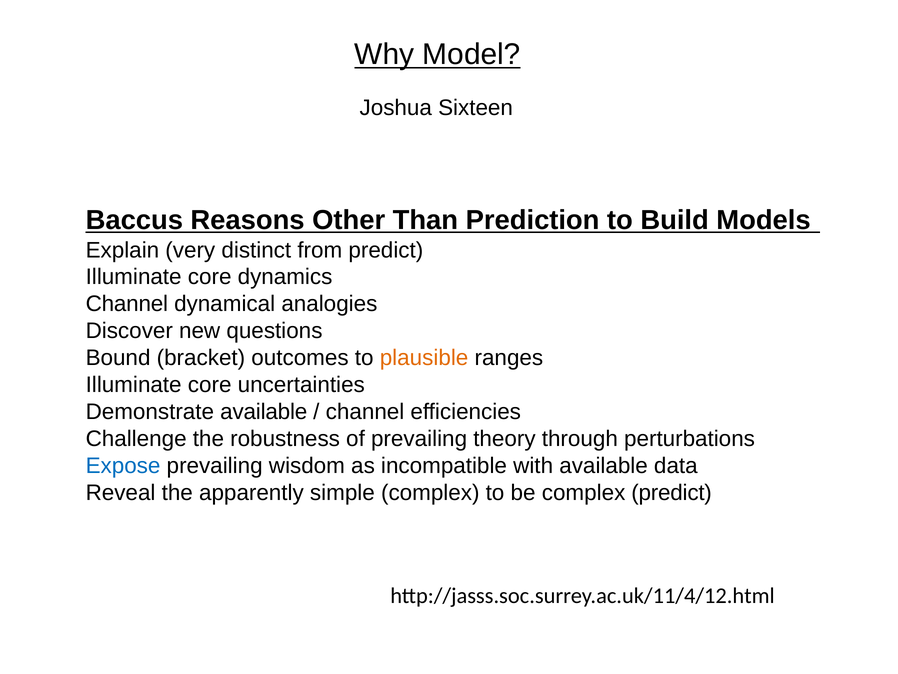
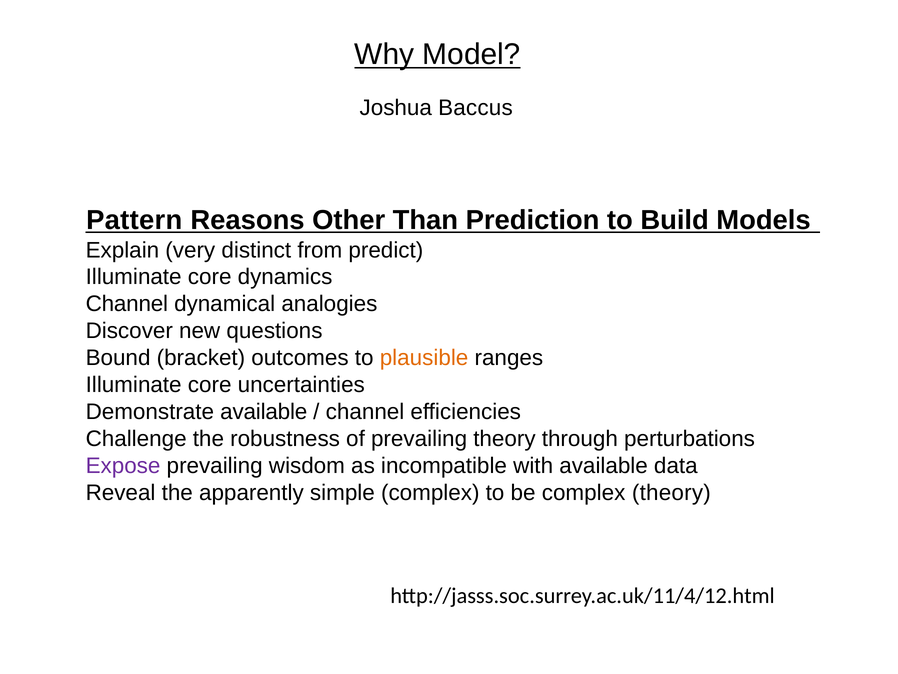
Sixteen: Sixteen -> Baccus
Baccus: Baccus -> Pattern
Expose colour: blue -> purple
complex predict: predict -> theory
